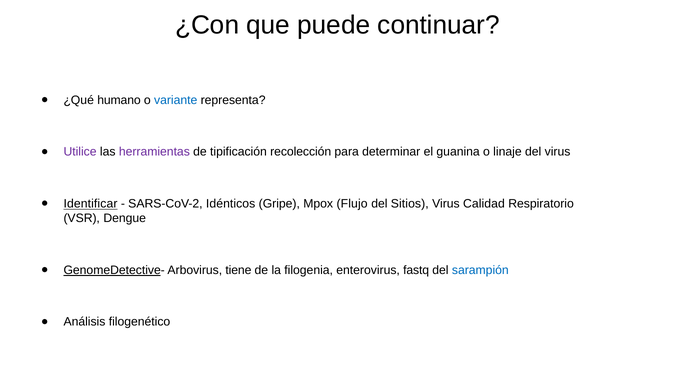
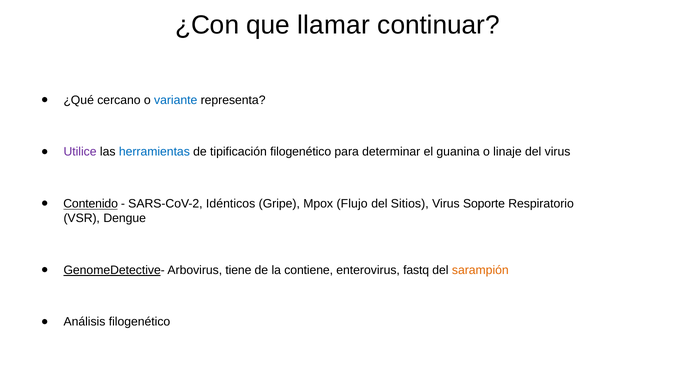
puede: puede -> llamar
humano: humano -> cercano
herramientas colour: purple -> blue
tipificación recolección: recolección -> filogenético
Identificar: Identificar -> Contenido
Calidad: Calidad -> Soporte
filogenia: filogenia -> contiene
sarampión colour: blue -> orange
